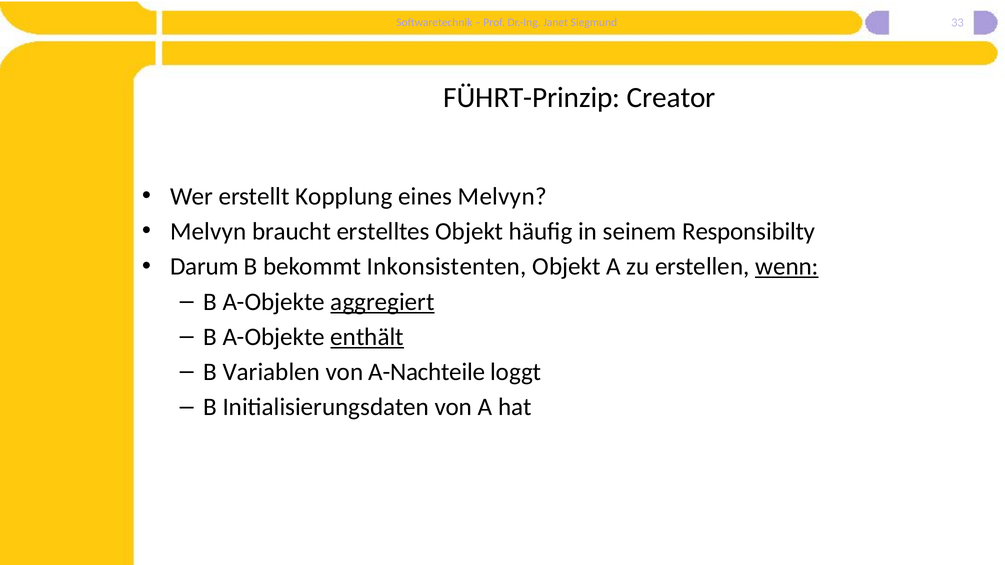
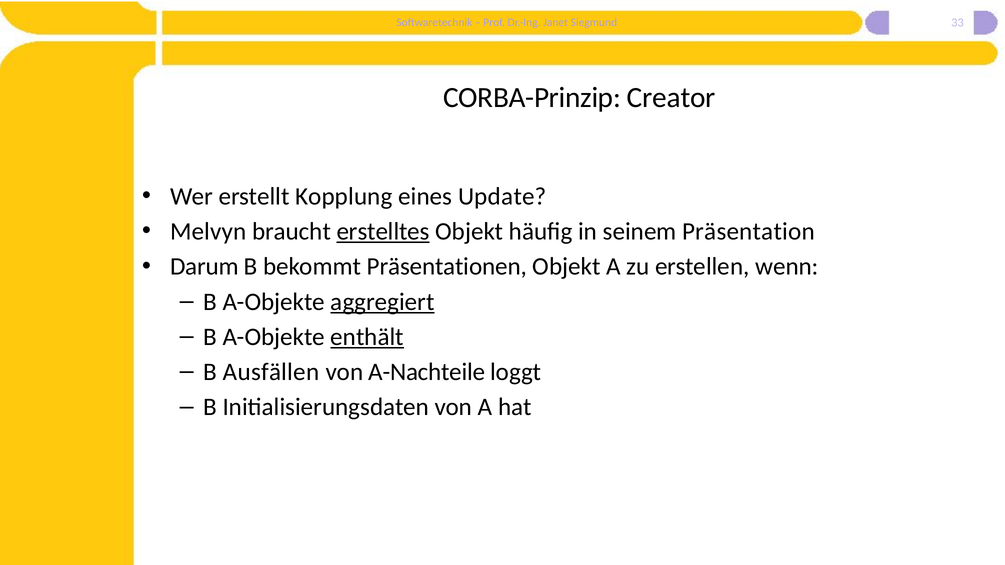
FÜHRT-Prinzip: FÜHRT-Prinzip -> CORBA-Prinzip
eines Melvyn: Melvyn -> Update
erstelltes underline: none -> present
Responsibilty: Responsibilty -> Präsentation
Inkonsistenten: Inkonsistenten -> Präsentationen
wenn underline: present -> none
Variablen: Variablen -> Ausfällen
